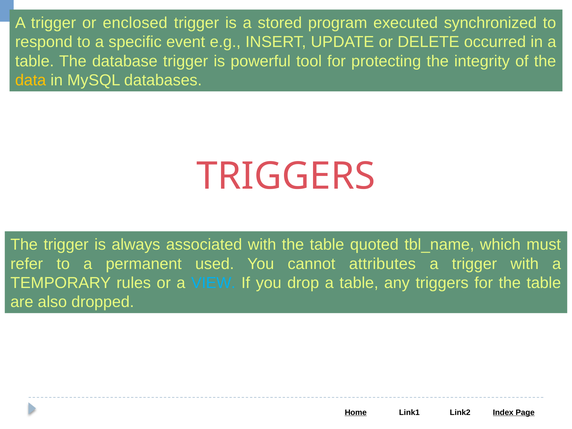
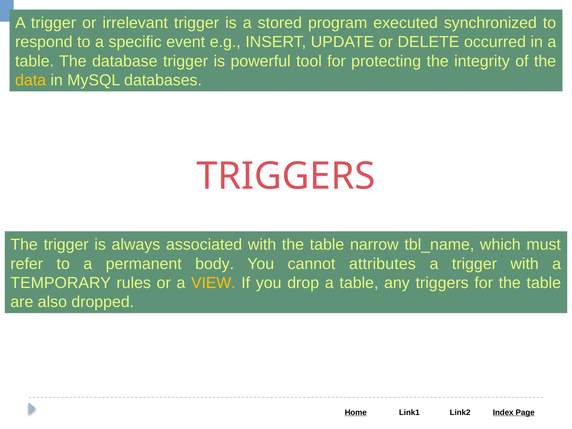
enclosed: enclosed -> irrelevant
quoted: quoted -> narrow
used: used -> body
VIEW colour: light blue -> yellow
